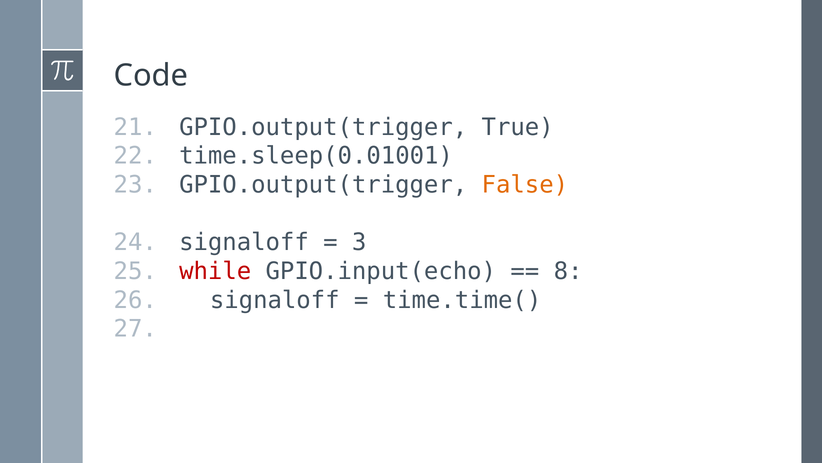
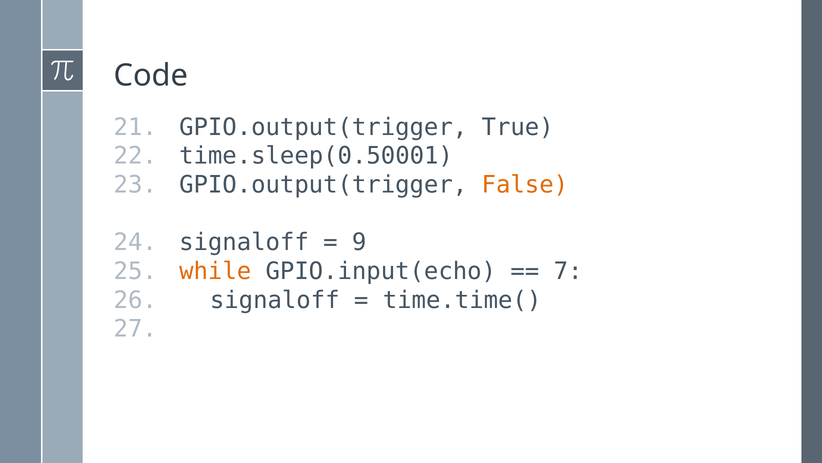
time.sleep(0.01001: time.sleep(0.01001 -> time.sleep(0.50001
3: 3 -> 9
while colour: red -> orange
8: 8 -> 7
